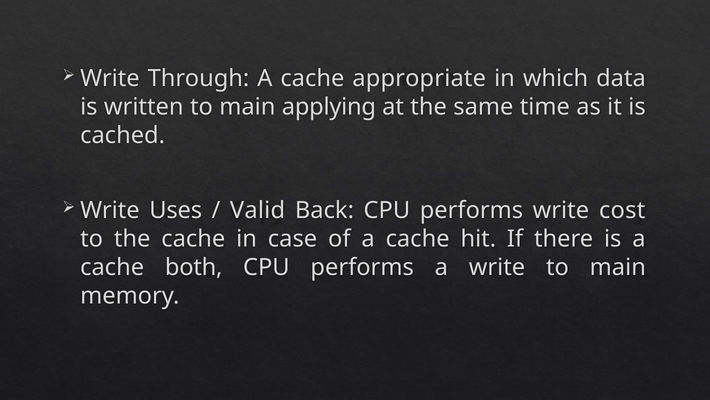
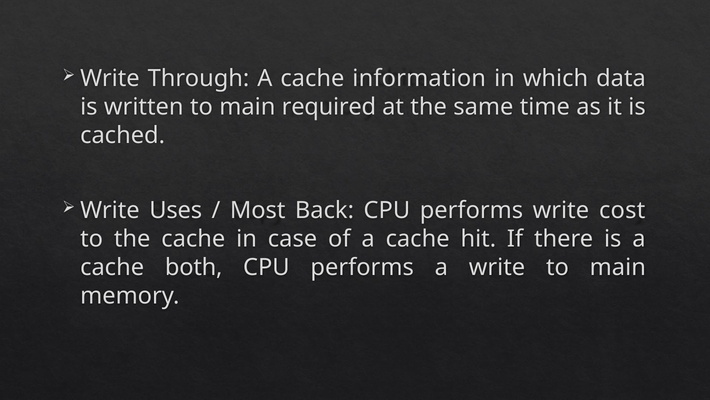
appropriate: appropriate -> information
applying: applying -> required
Valid: Valid -> Most
